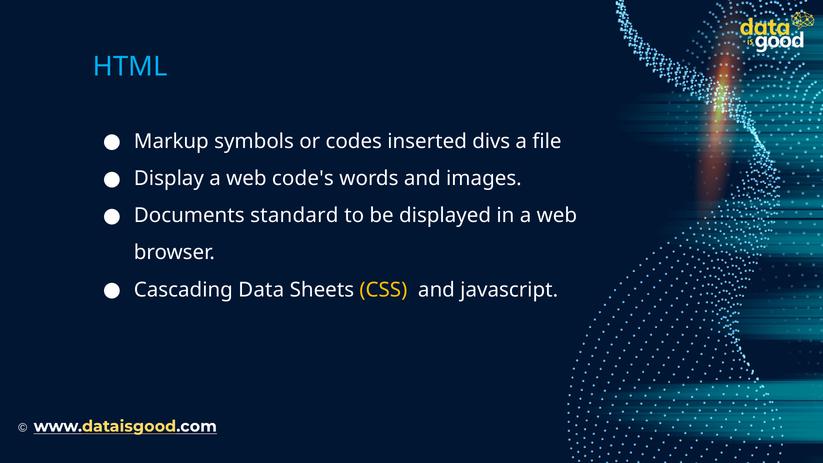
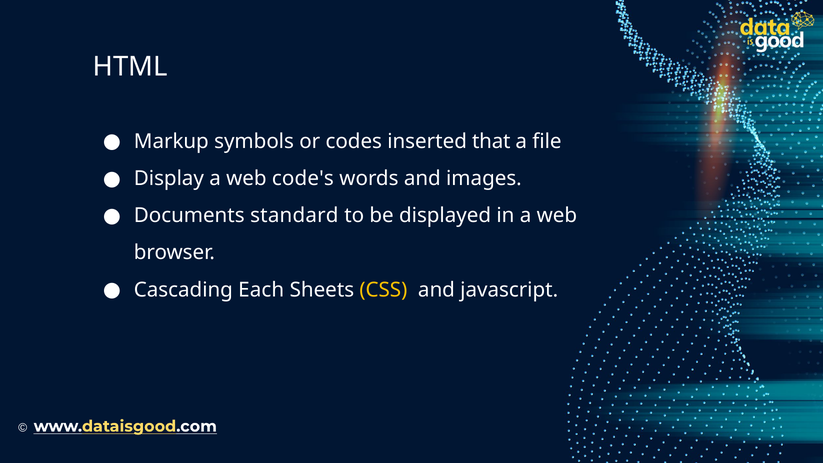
HTML colour: light blue -> white
divs: divs -> that
Data: Data -> Each
